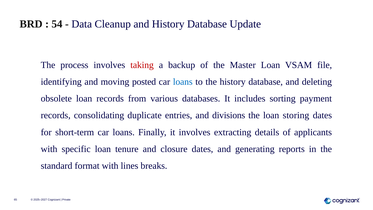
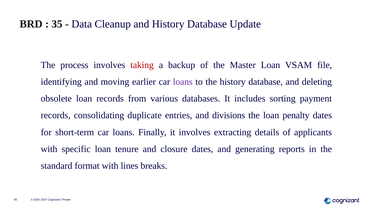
54: 54 -> 35
posted: posted -> earlier
loans at (183, 82) colour: blue -> purple
storing: storing -> penalty
